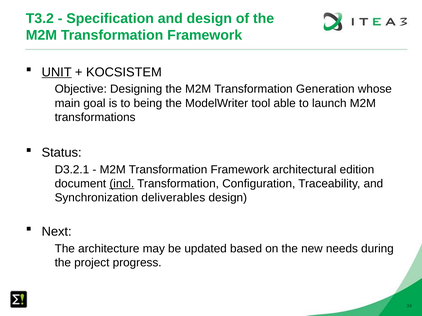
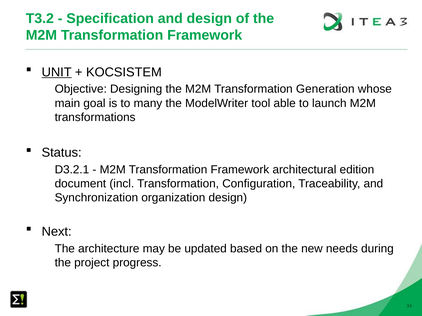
being: being -> many
incl underline: present -> none
deliverables: deliverables -> organization
